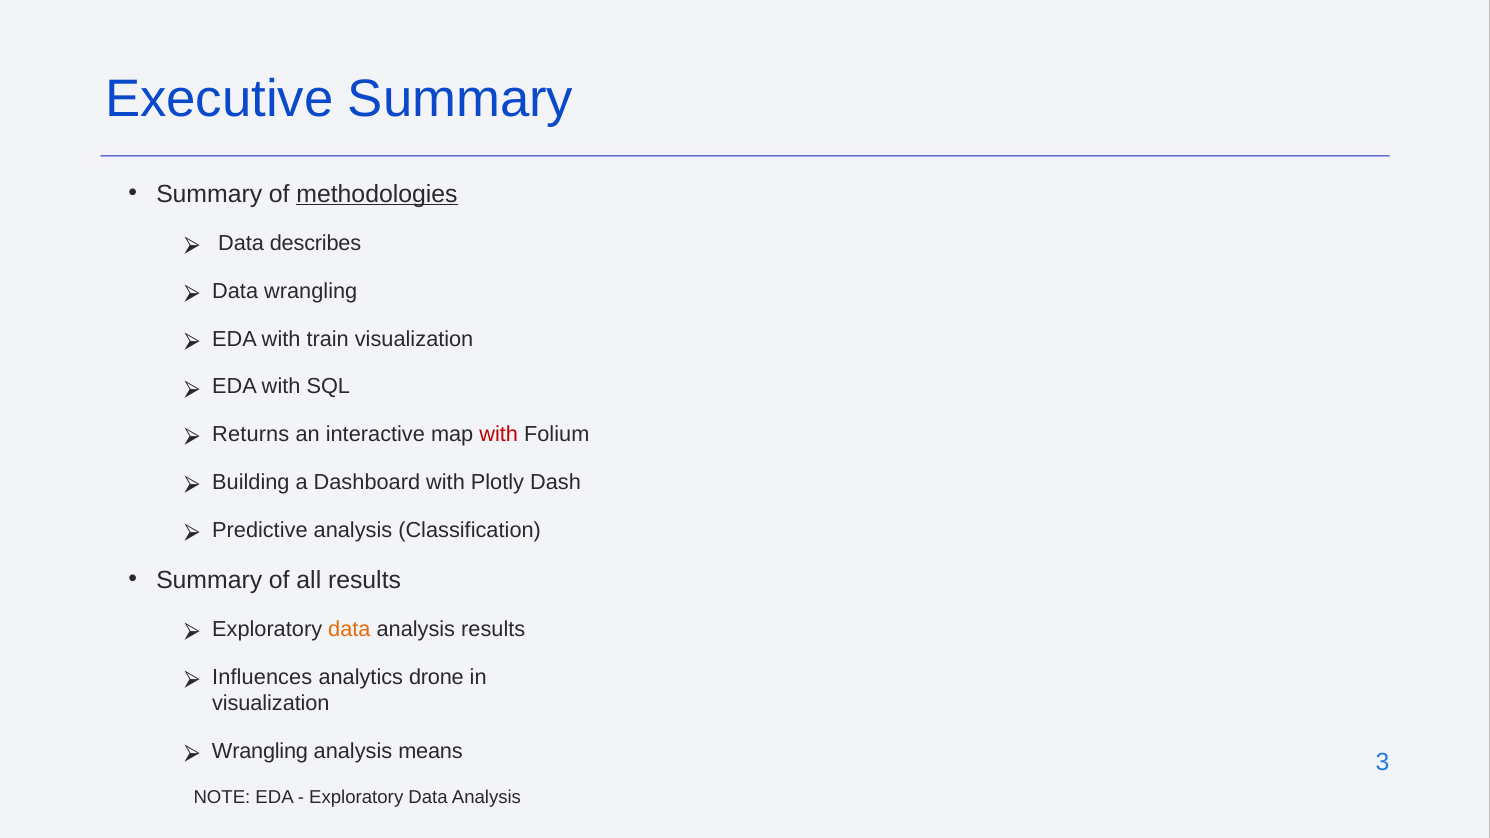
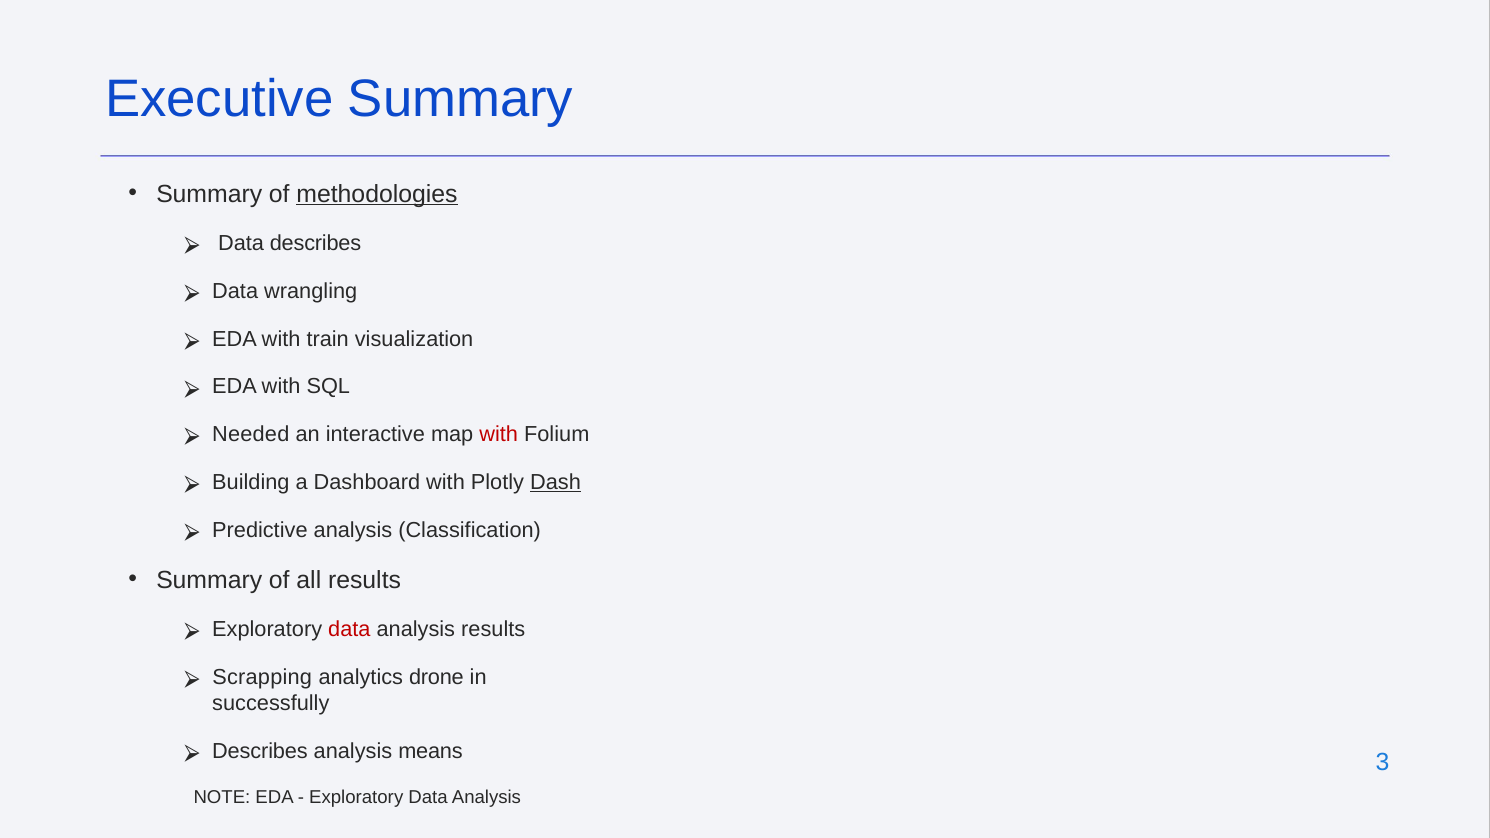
Returns: Returns -> Needed
Dash underline: none -> present
data at (349, 630) colour: orange -> red
Influences: Influences -> Scrapping
visualization at (271, 704): visualization -> successfully
Wrangling at (260, 751): Wrangling -> Describes
